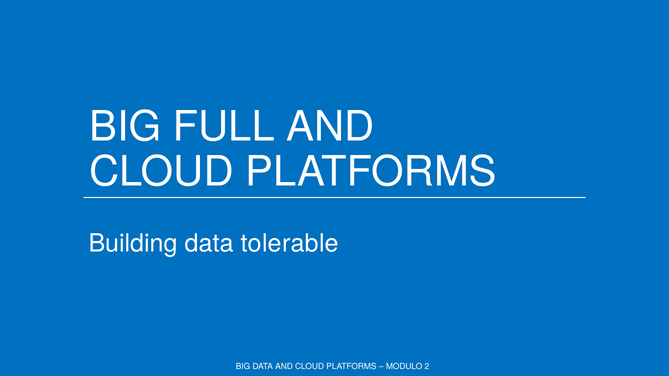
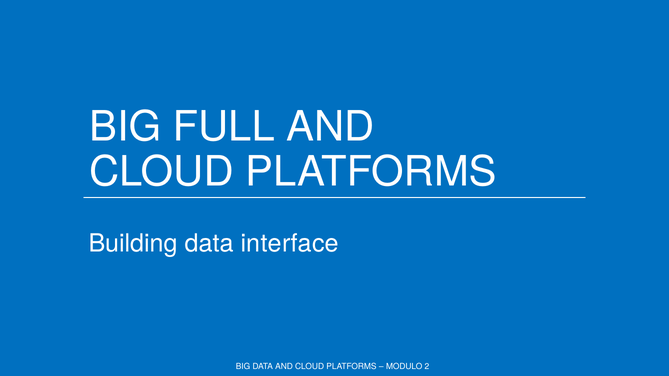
tolerable: tolerable -> interface
